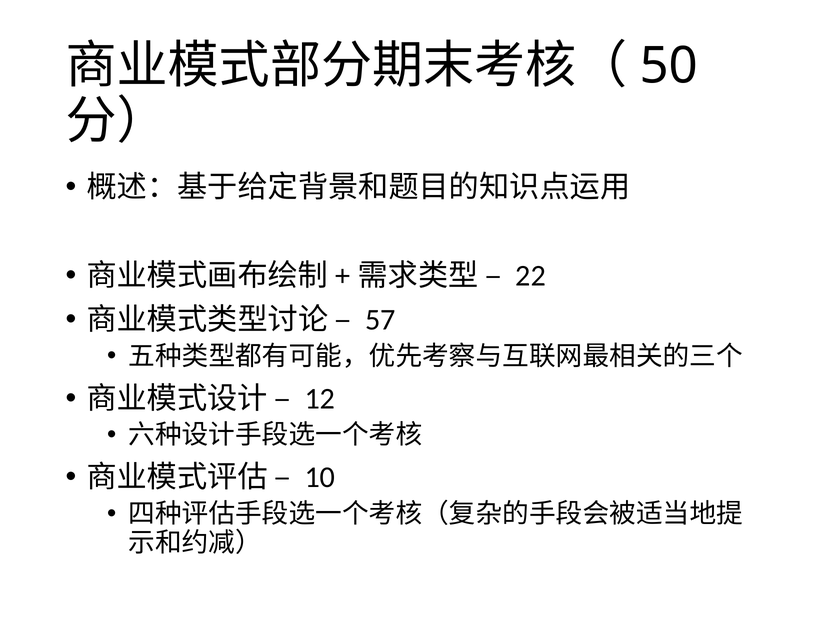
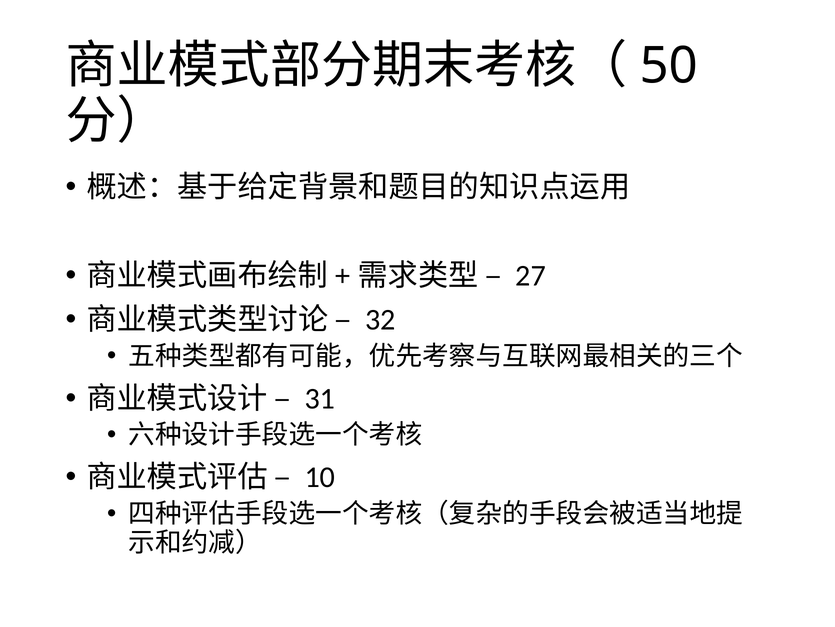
22: 22 -> 27
57: 57 -> 32
12: 12 -> 31
